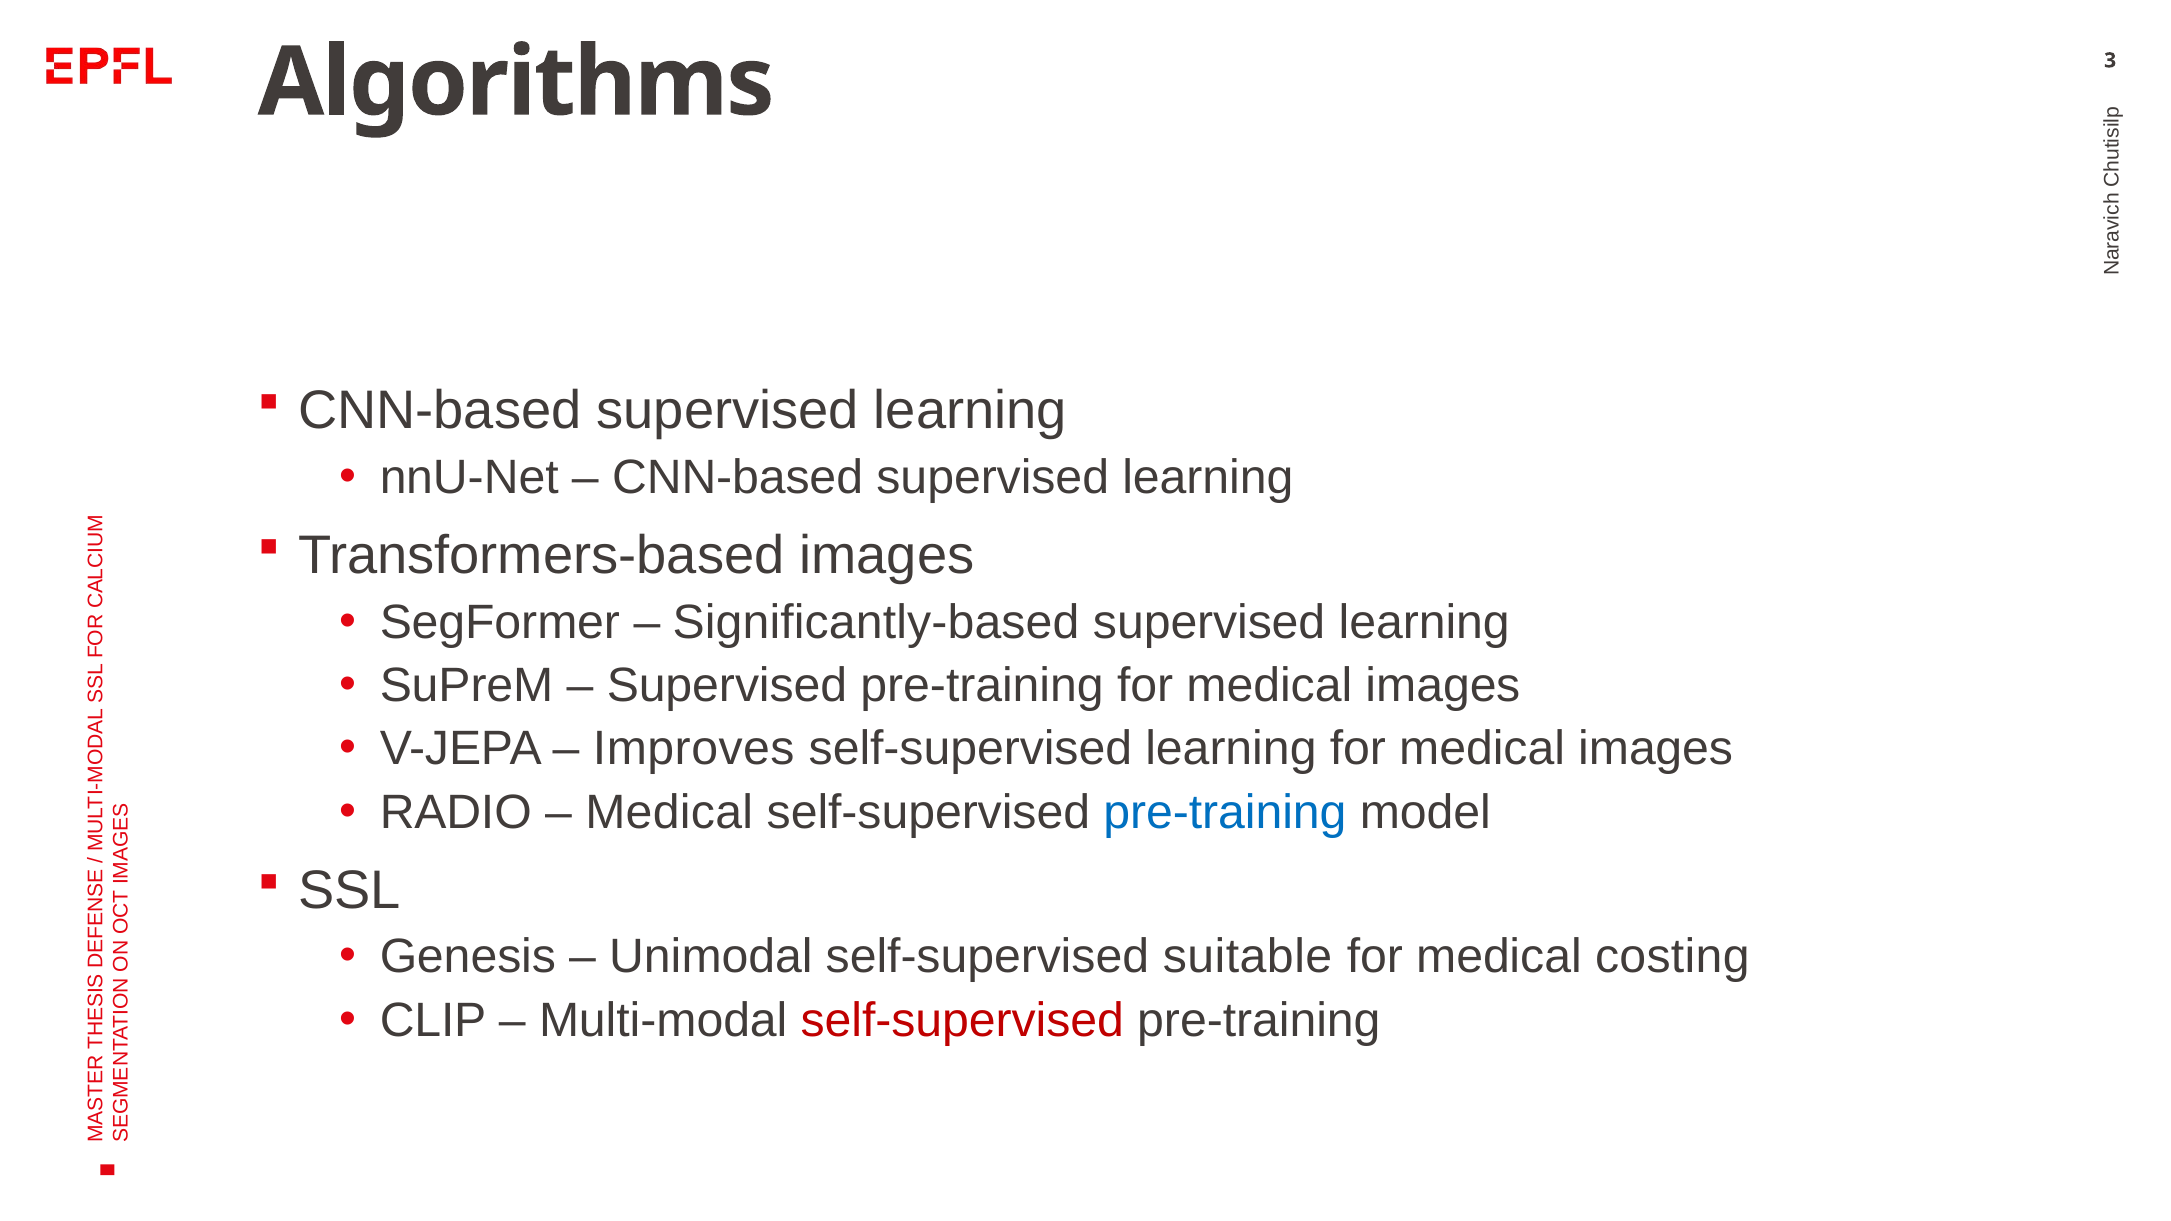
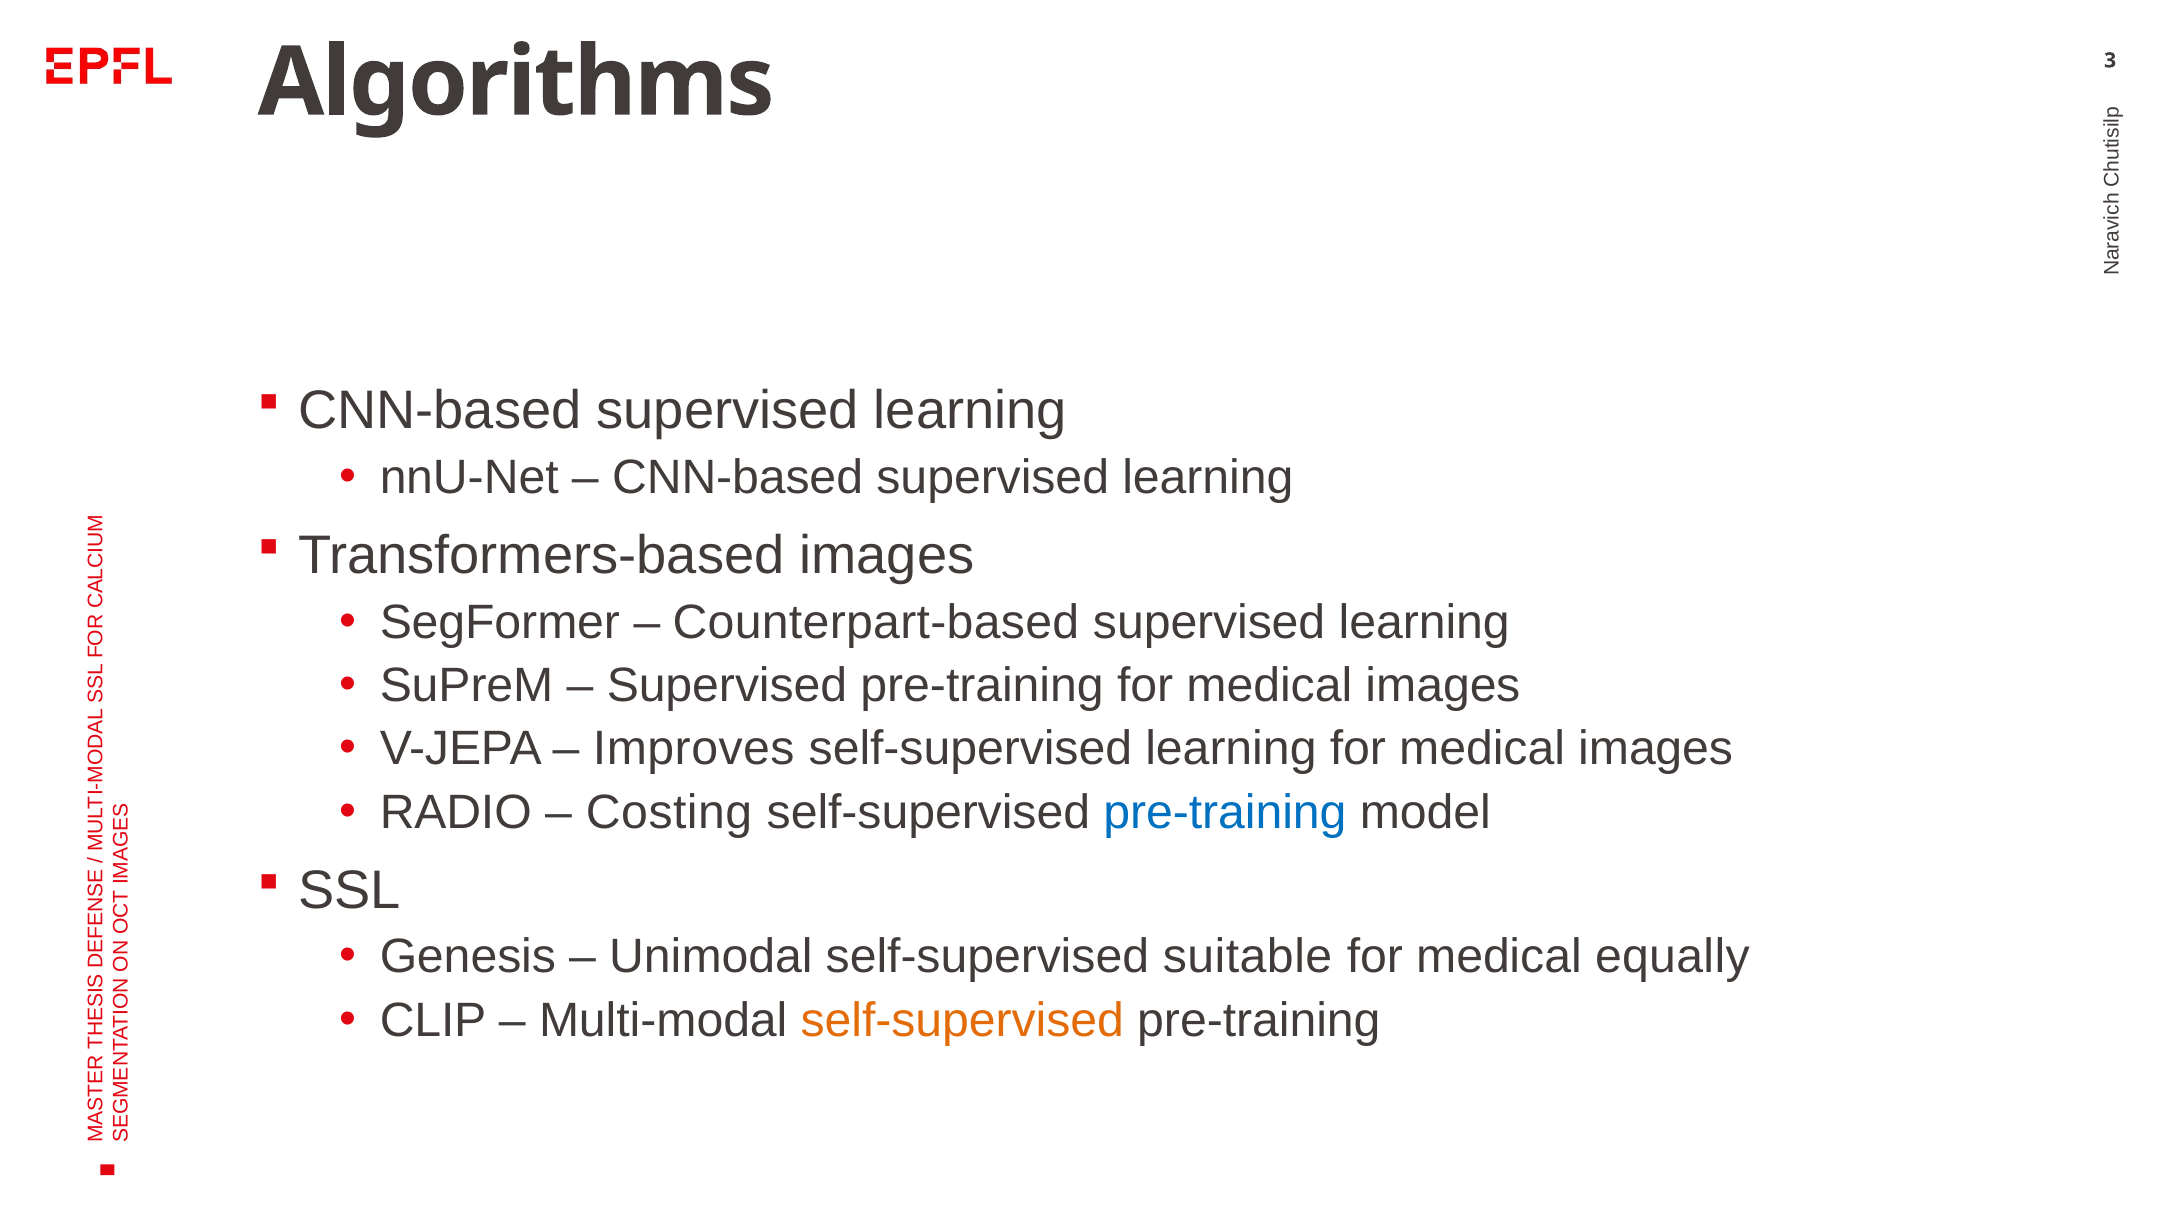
Significantly-based: Significantly-based -> Counterpart-based
Medical at (669, 812): Medical -> Costing
costing: costing -> equally
self-supervised at (962, 1020) colour: red -> orange
